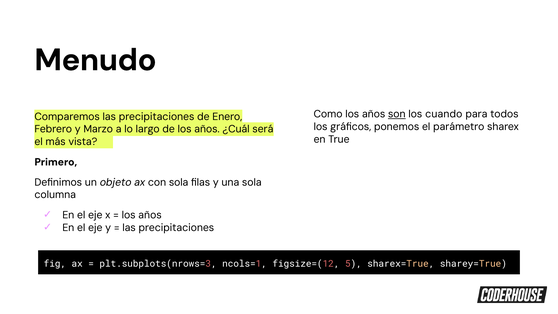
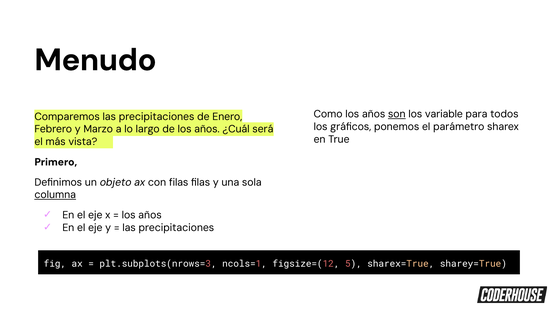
cuando: cuando -> variable
con sola: sola -> filas
columna underline: none -> present
